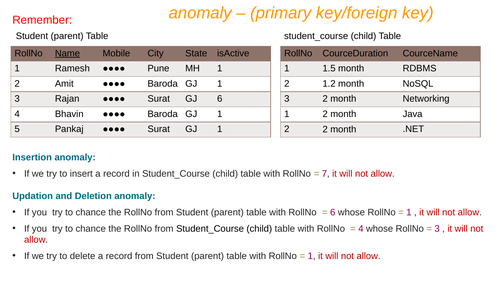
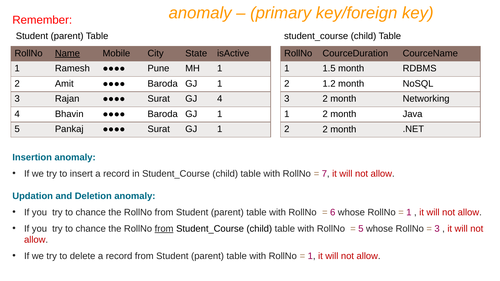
GJ 6: 6 -> 4
from at (164, 229) underline: none -> present
4 at (361, 229): 4 -> 5
